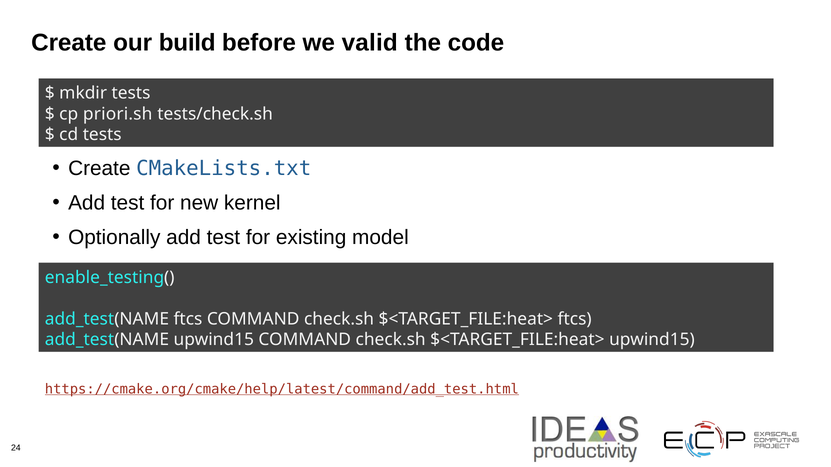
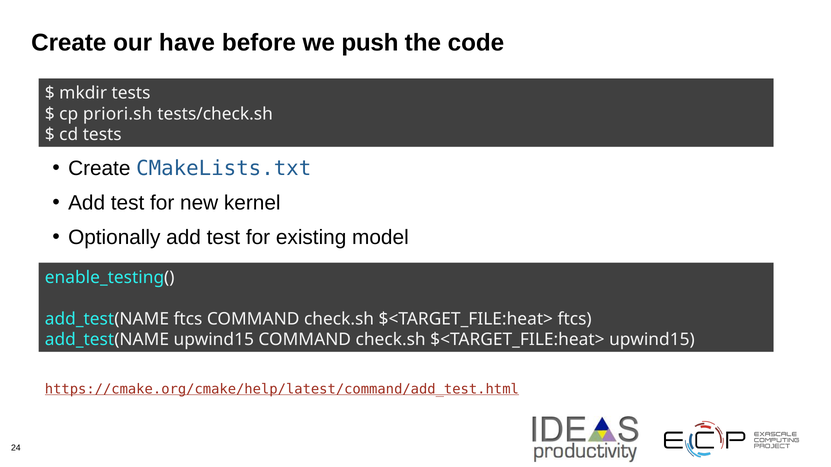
build: build -> have
valid: valid -> push
